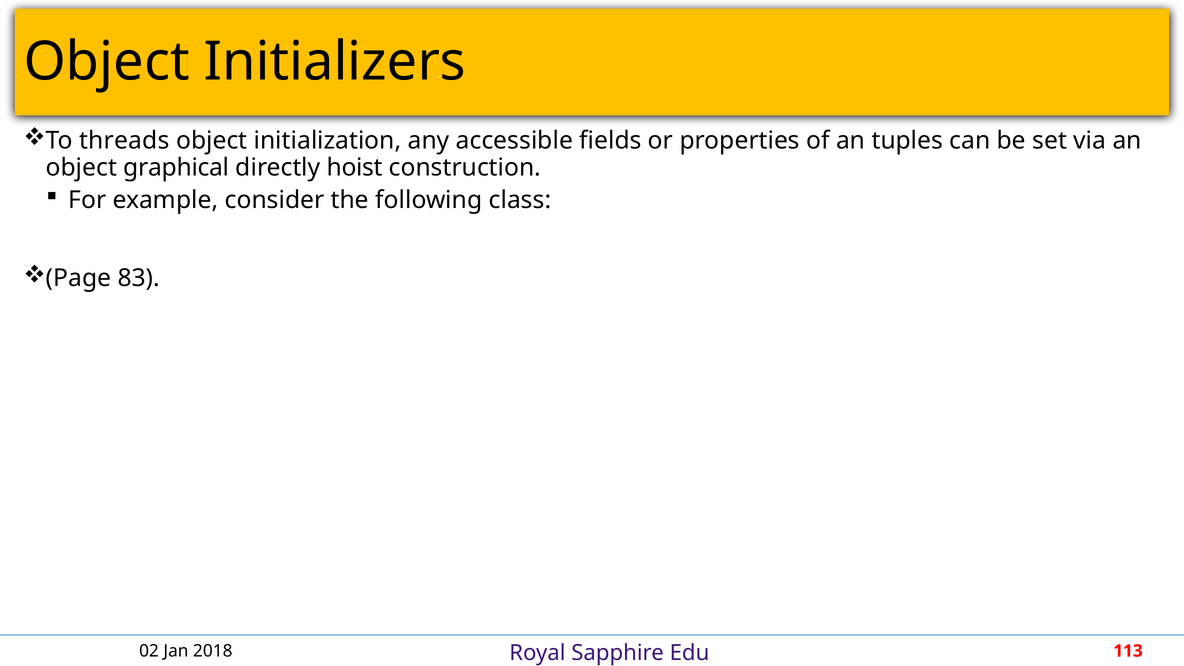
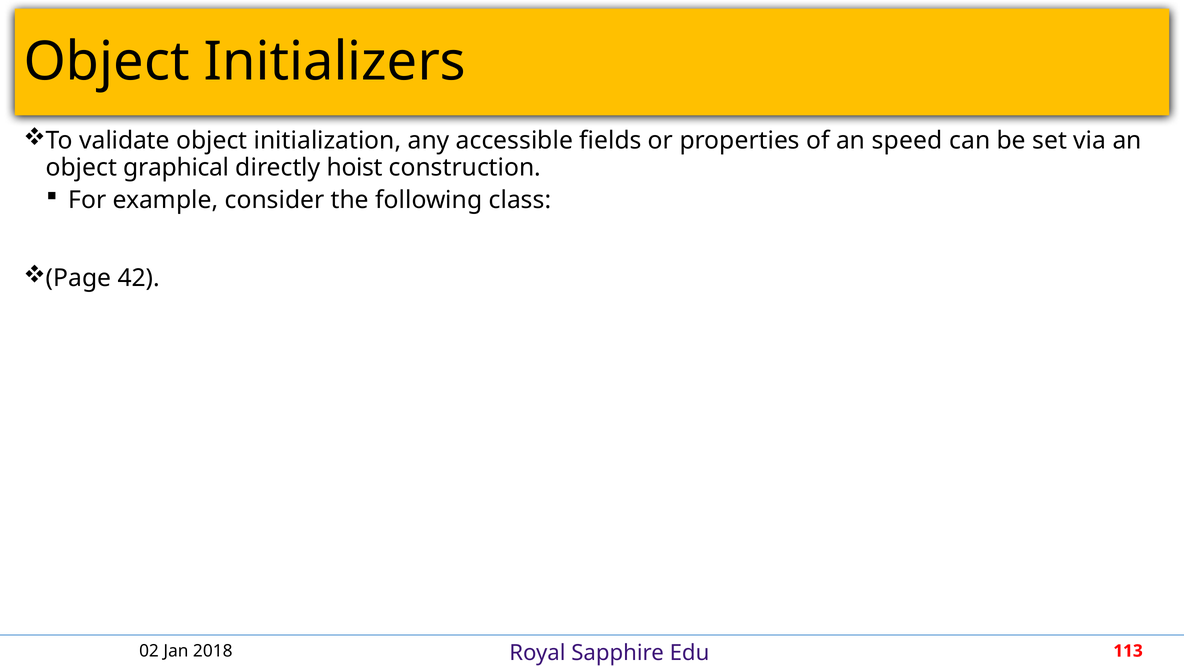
threads: threads -> validate
tuples: tuples -> speed
83: 83 -> 42
